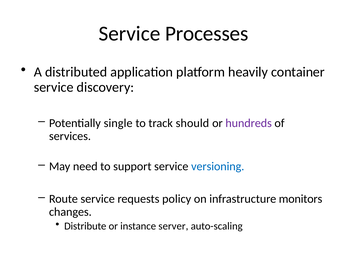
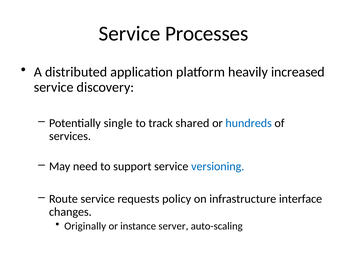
container: container -> increased
should: should -> shared
hundreds colour: purple -> blue
monitors: monitors -> interface
Distribute: Distribute -> Originally
